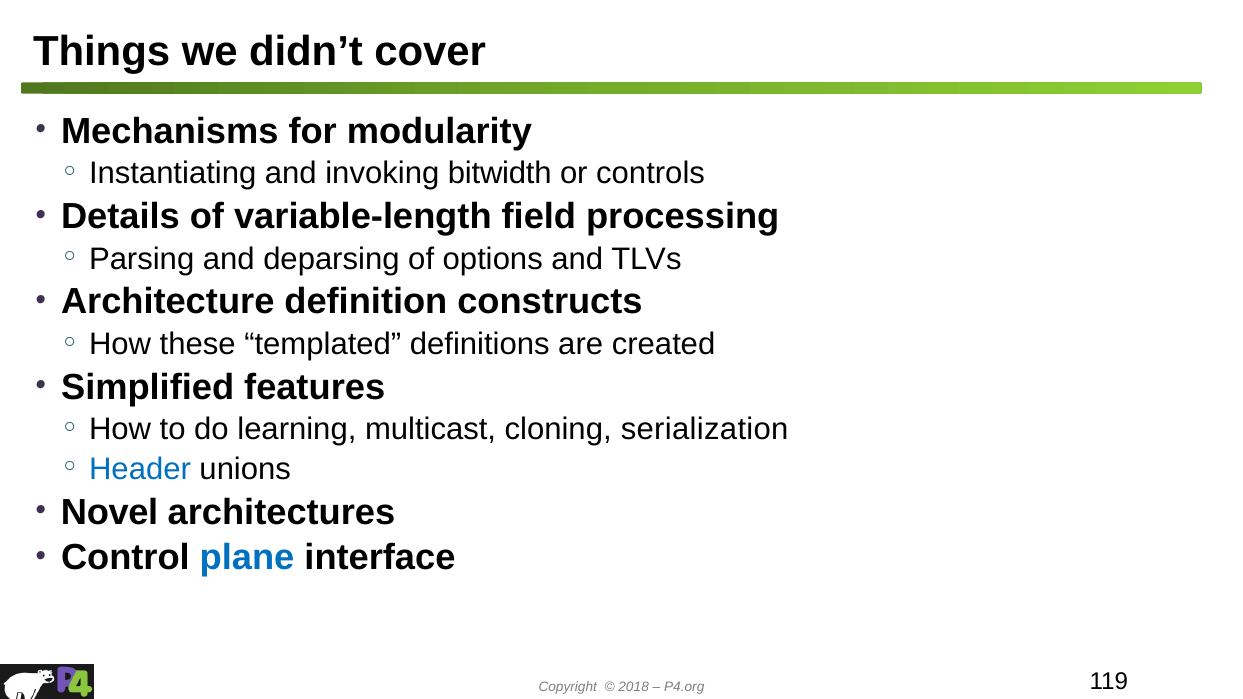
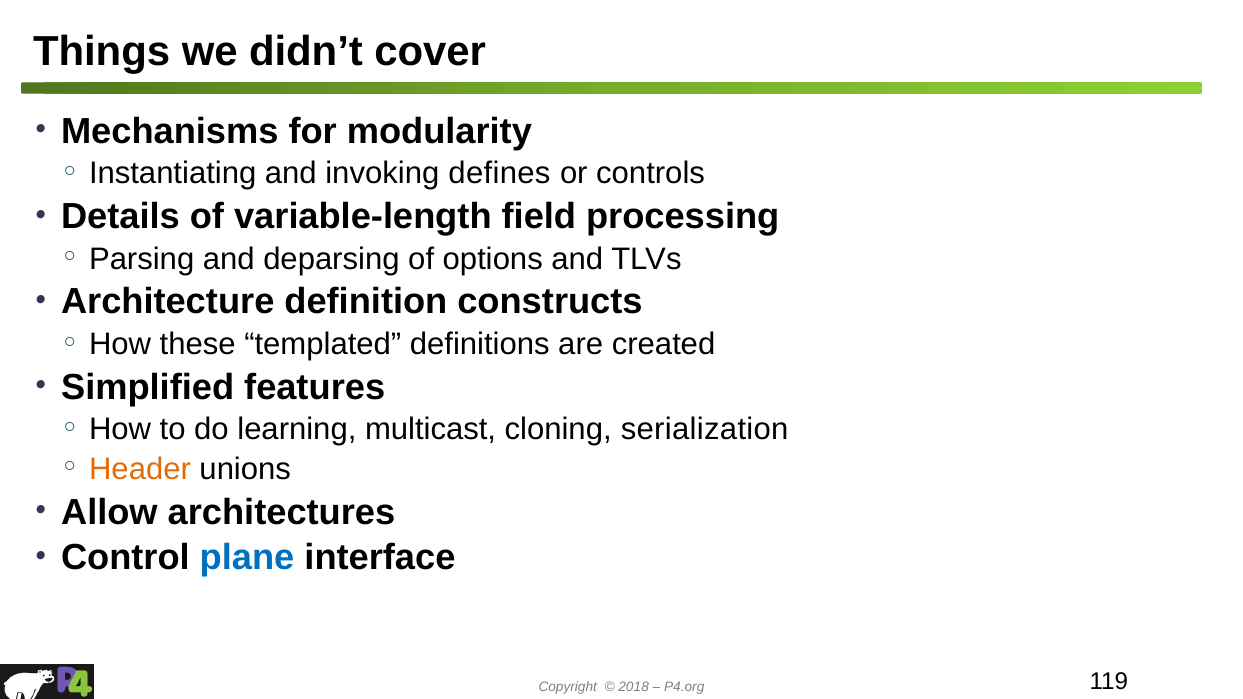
bitwidth: bitwidth -> defines
Header colour: blue -> orange
Novel: Novel -> Allow
